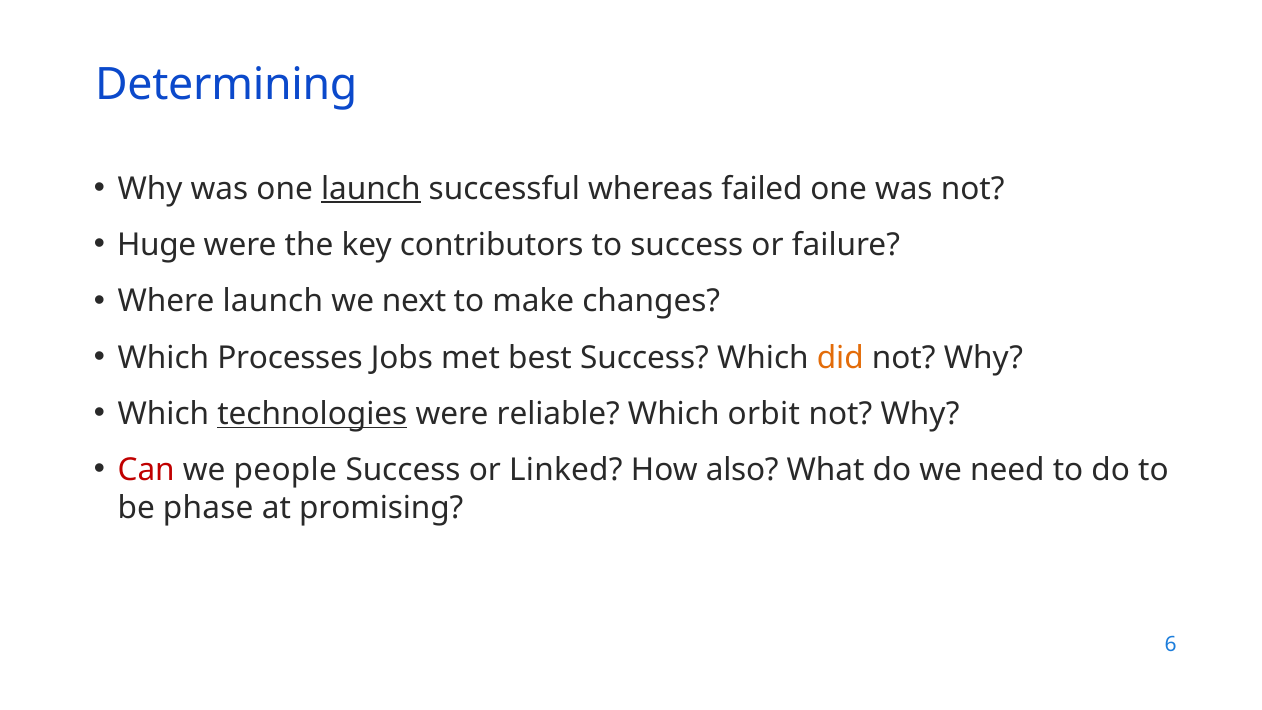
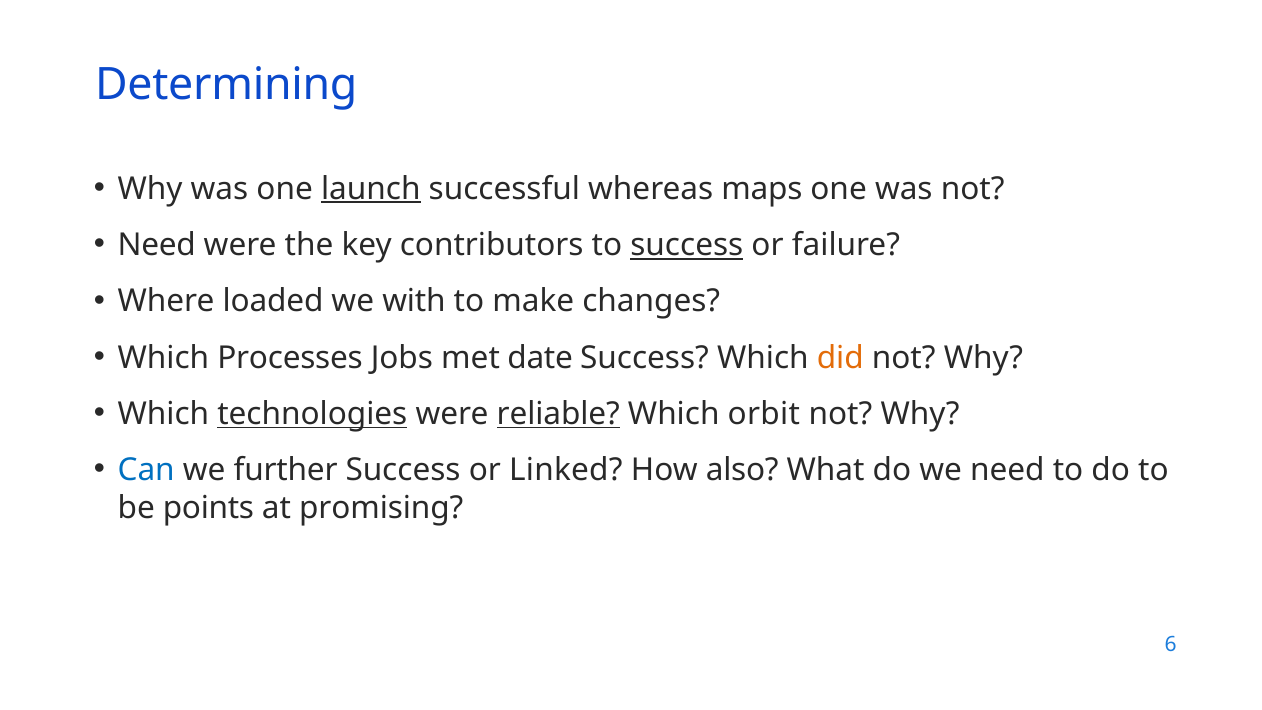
failed: failed -> maps
Huge at (157, 245): Huge -> Need
success at (687, 245) underline: none -> present
Where launch: launch -> loaded
next: next -> with
best: best -> date
reliable underline: none -> present
Can colour: red -> blue
people: people -> further
phase: phase -> points
